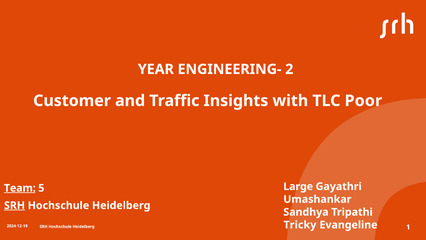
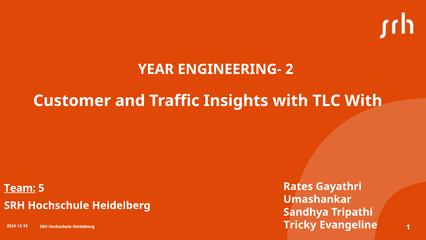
TLC Poor: Poor -> With
Large: Large -> Rates
SRH at (15, 205) underline: present -> none
